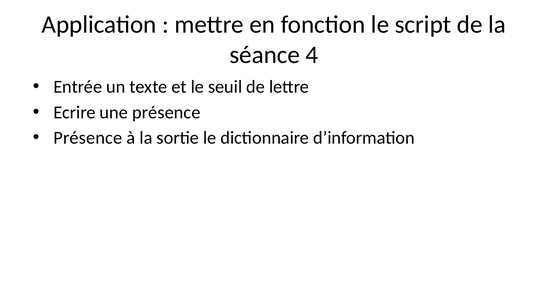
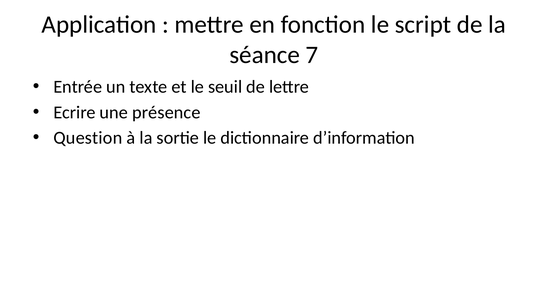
4: 4 -> 7
Présence at (88, 138): Présence -> Question
